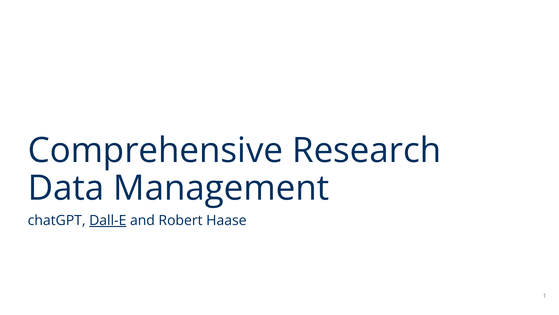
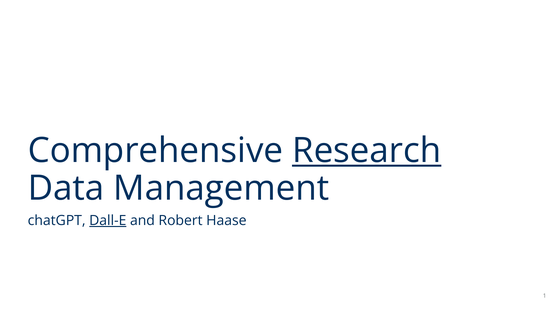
Research underline: none -> present
